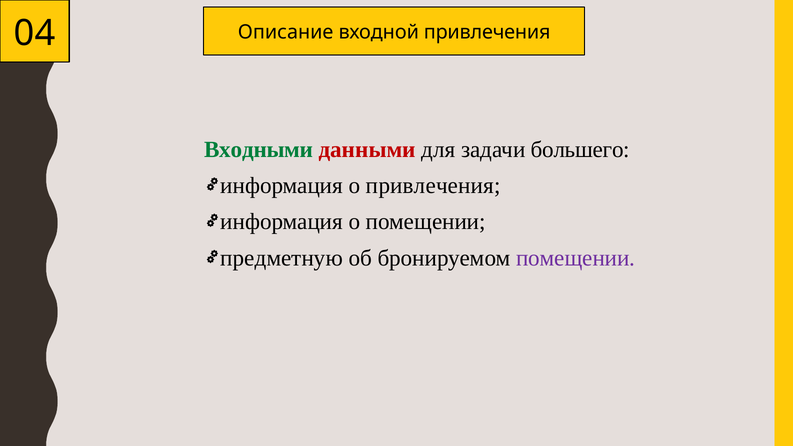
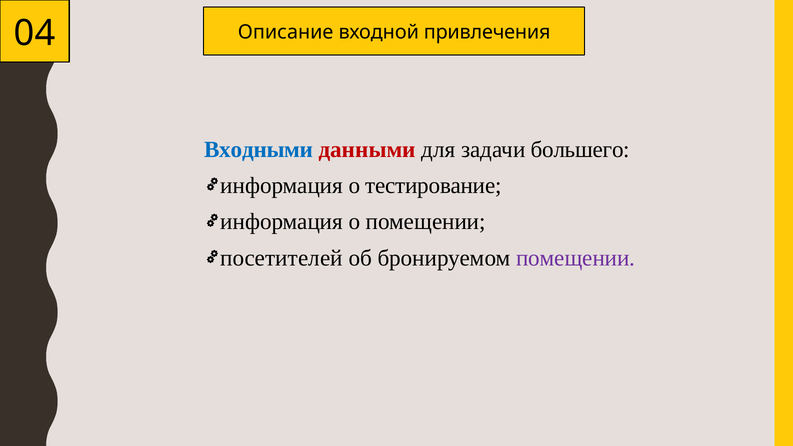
Входными colour: green -> blue
о привлечения: привлечения -> тестирование
предметную: предметную -> посетителей
